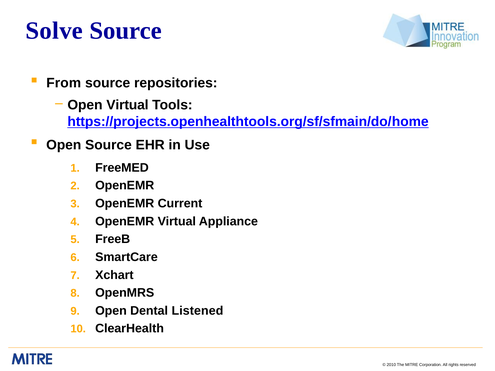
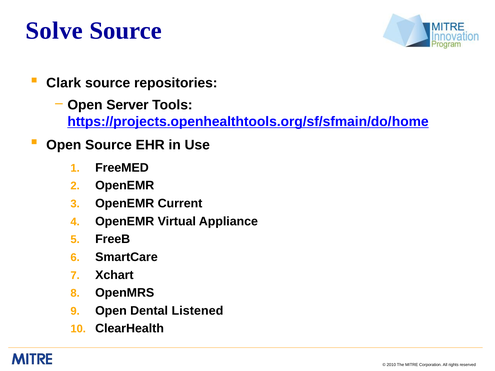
From: From -> Clark
Open Virtual: Virtual -> Server
